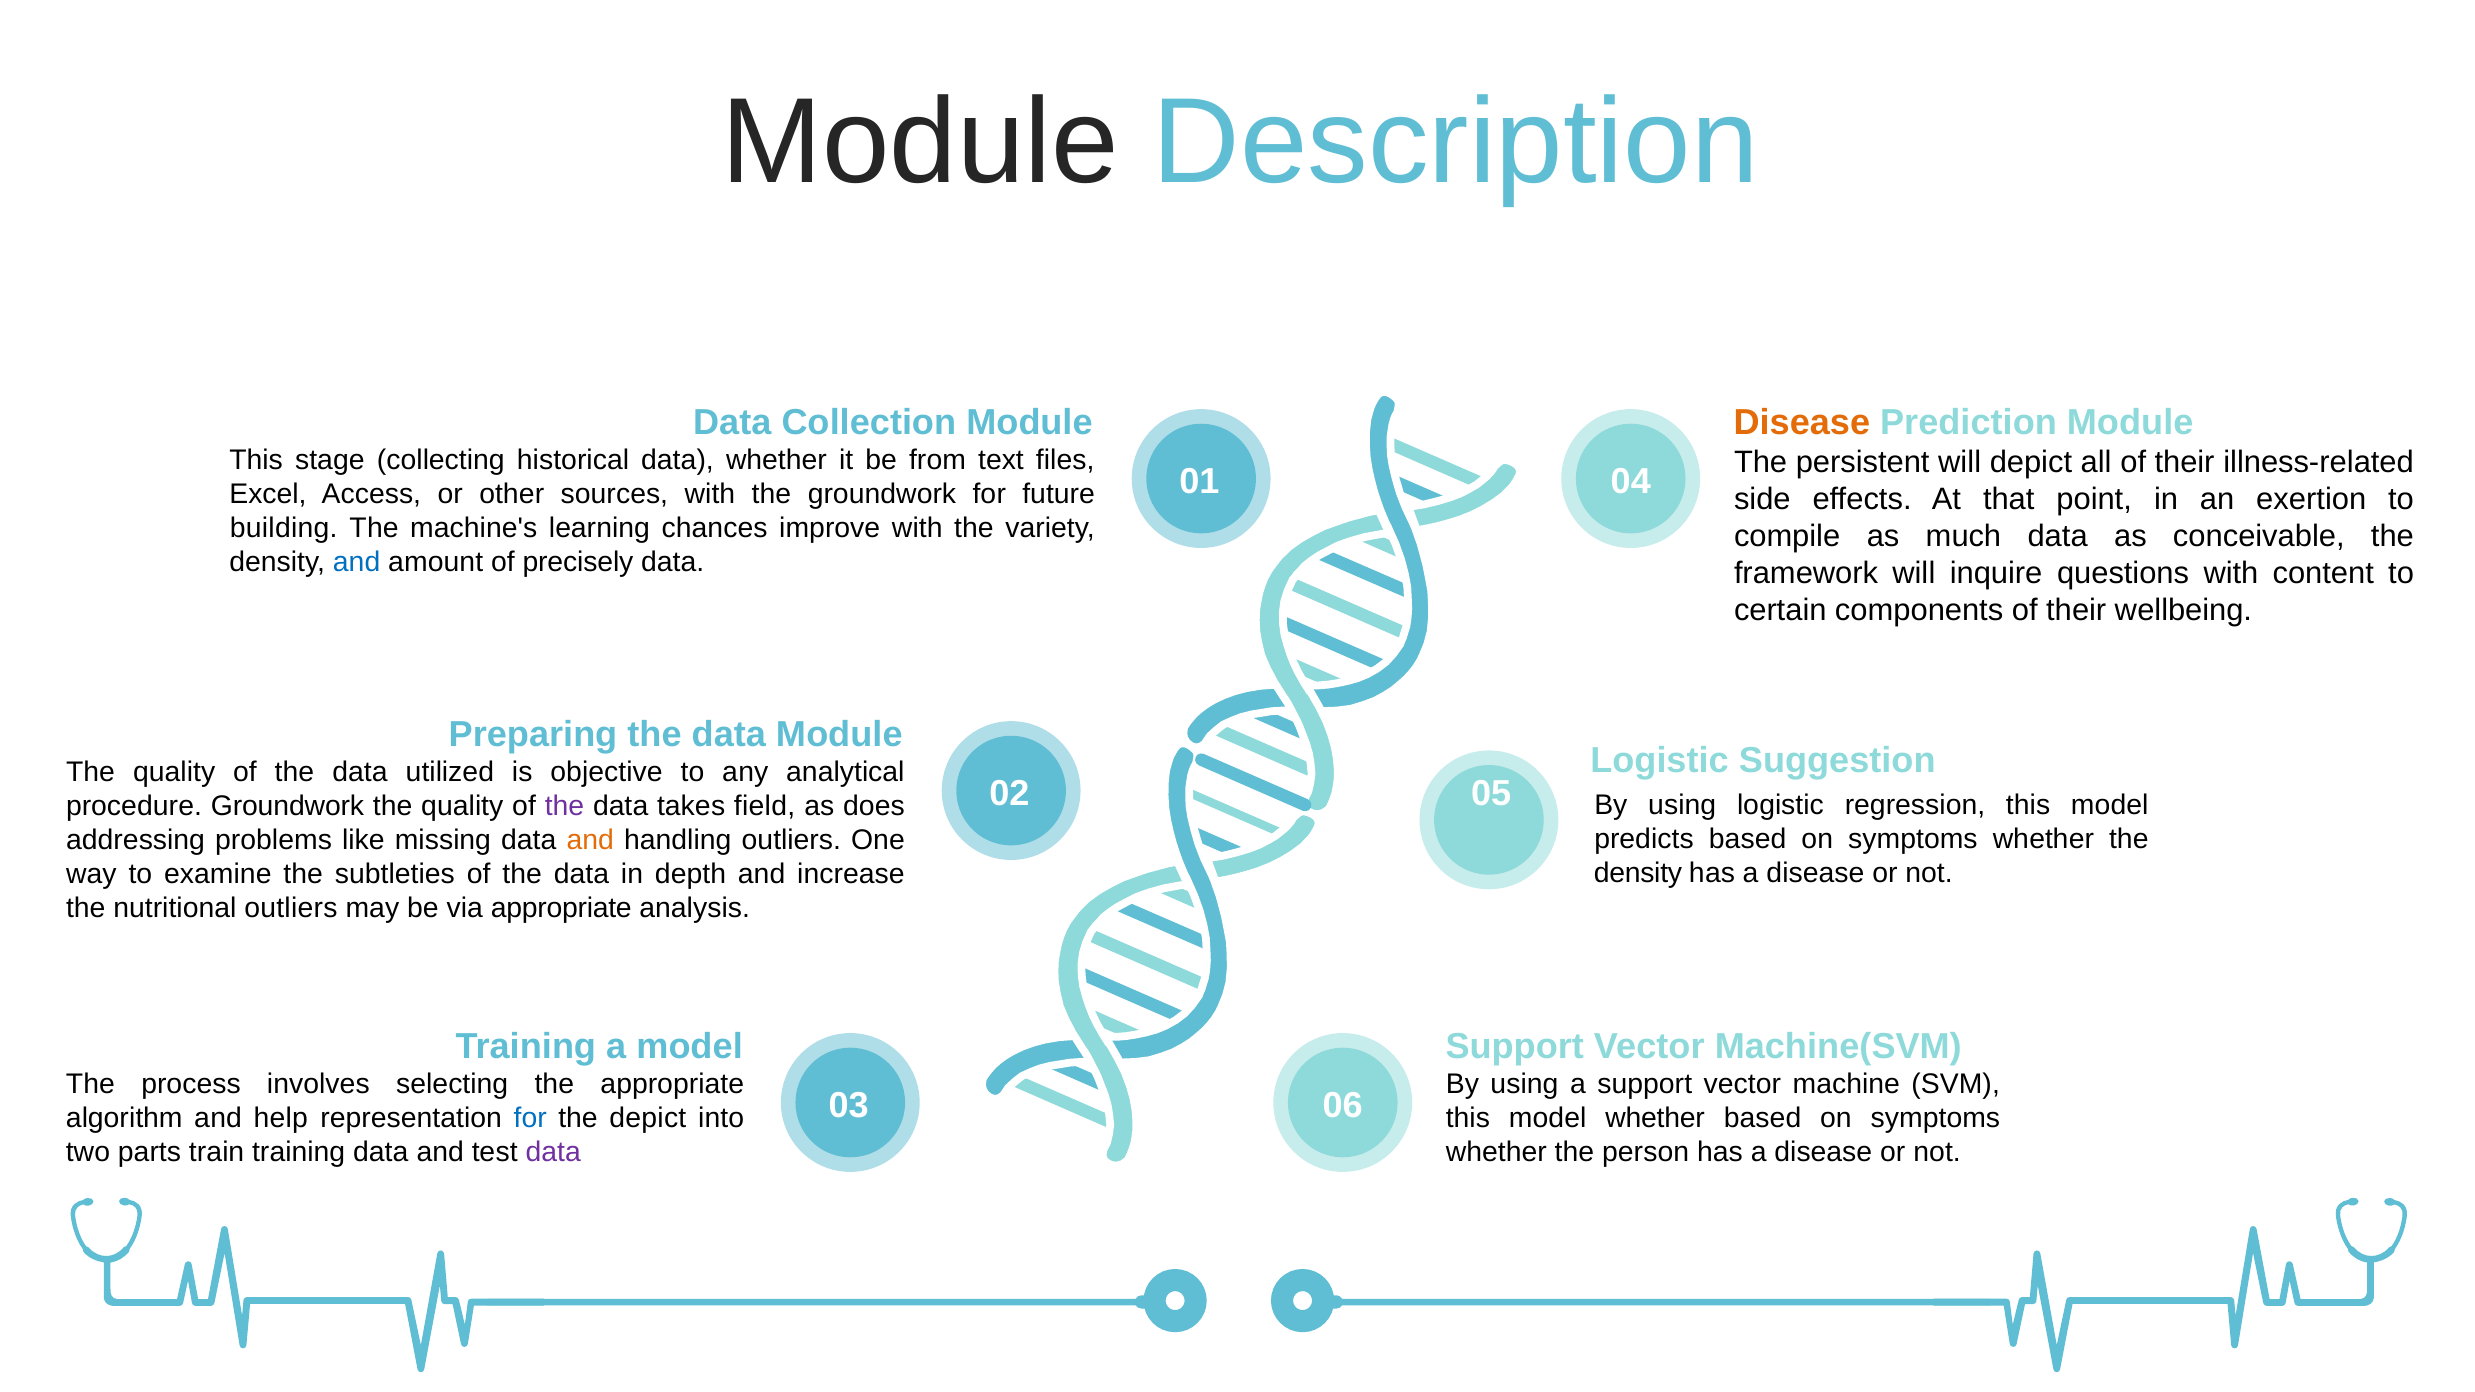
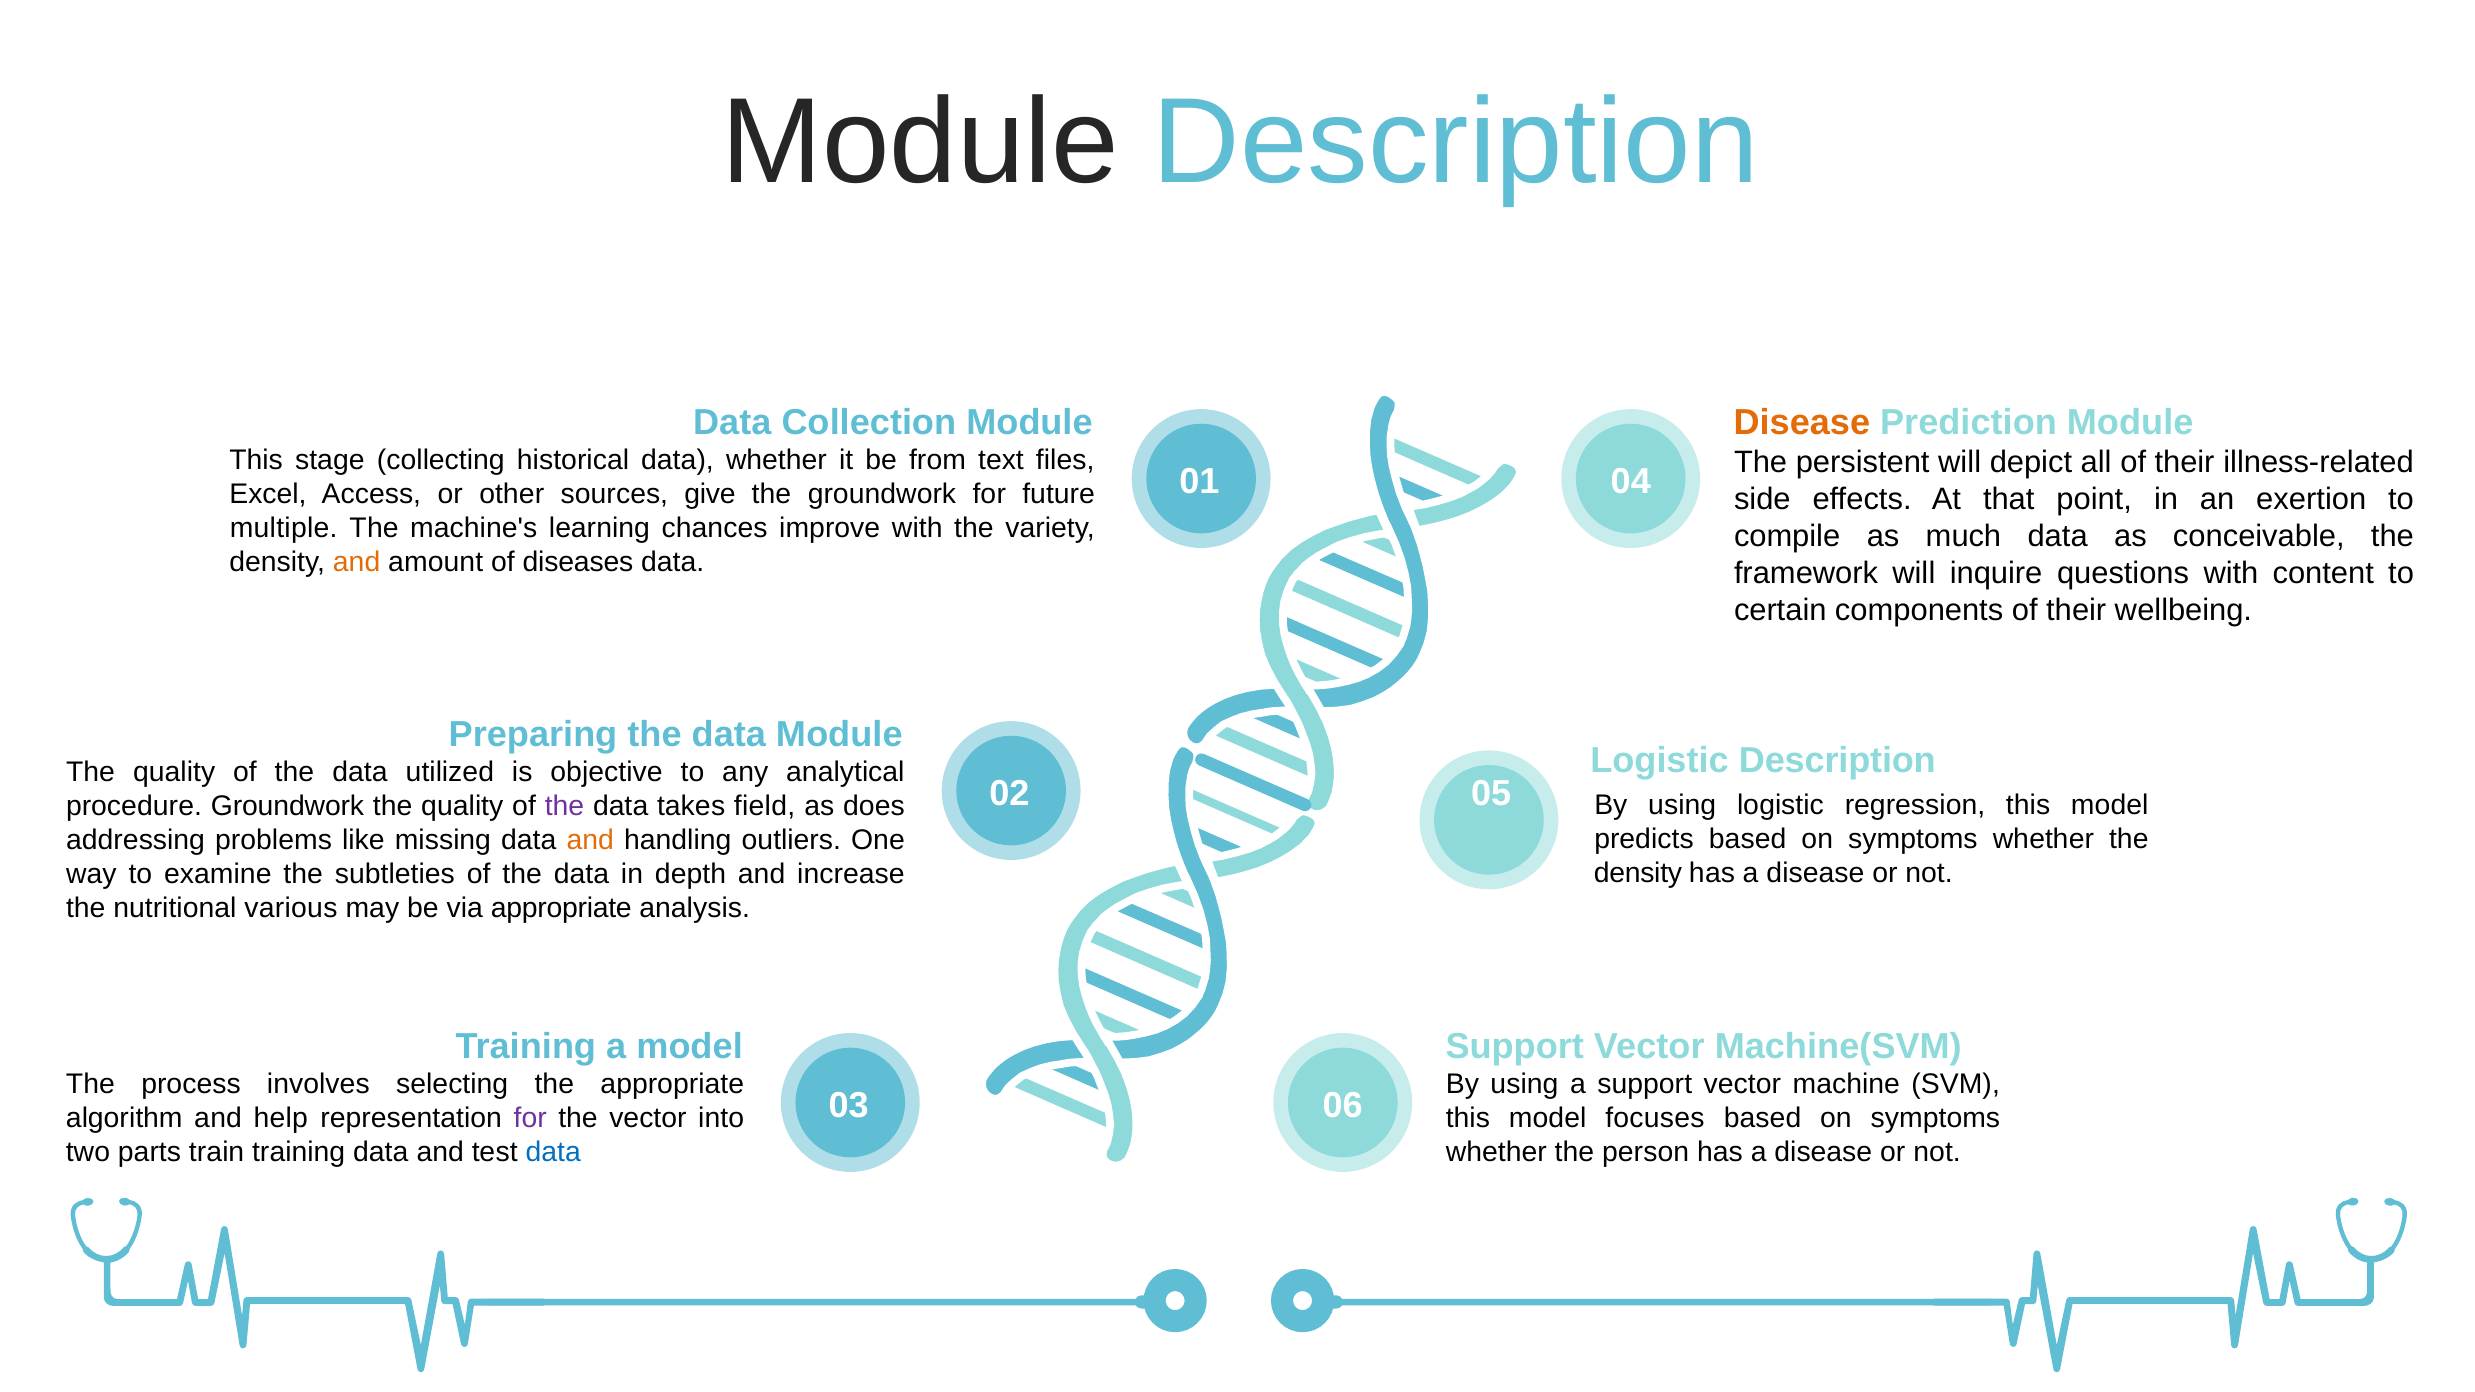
sources with: with -> give
building: building -> multiple
and at (357, 563) colour: blue -> orange
precisely: precisely -> diseases
Logistic Suggestion: Suggestion -> Description
nutritional outliers: outliers -> various
for at (530, 1119) colour: blue -> purple
the depict: depict -> vector
model whether: whether -> focuses
data at (553, 1153) colour: purple -> blue
